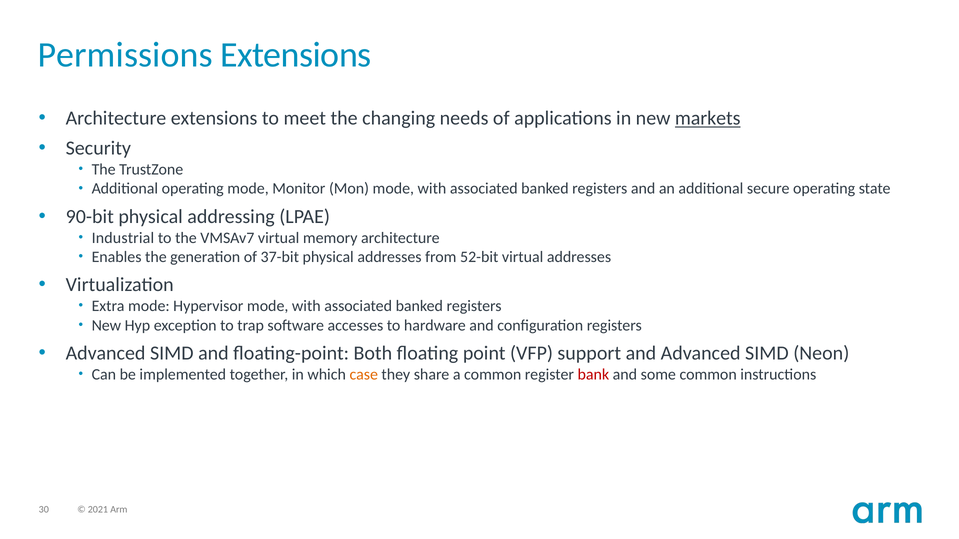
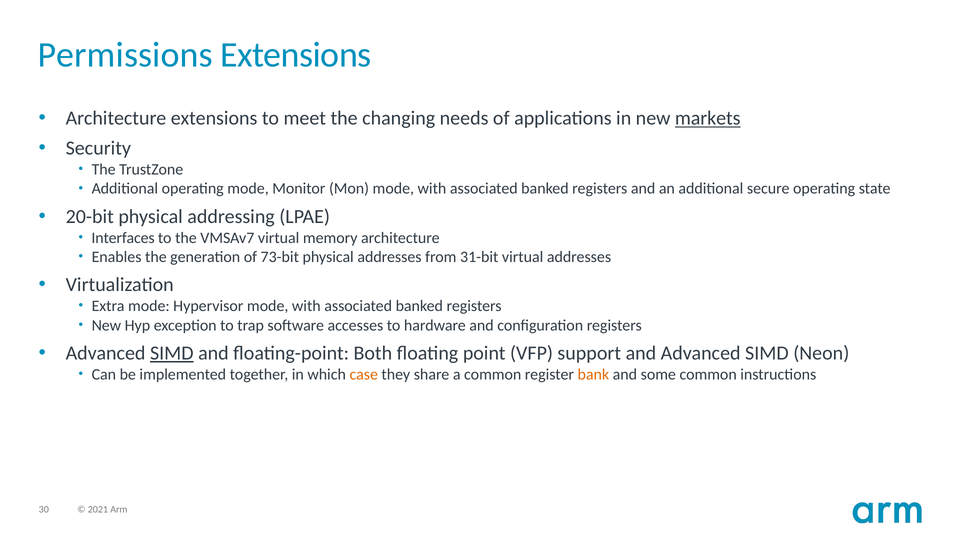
90-bit: 90-bit -> 20-bit
Industrial: Industrial -> Interfaces
37-bit: 37-bit -> 73-bit
52-bit: 52-bit -> 31-bit
SIMD at (172, 353) underline: none -> present
bank colour: red -> orange
